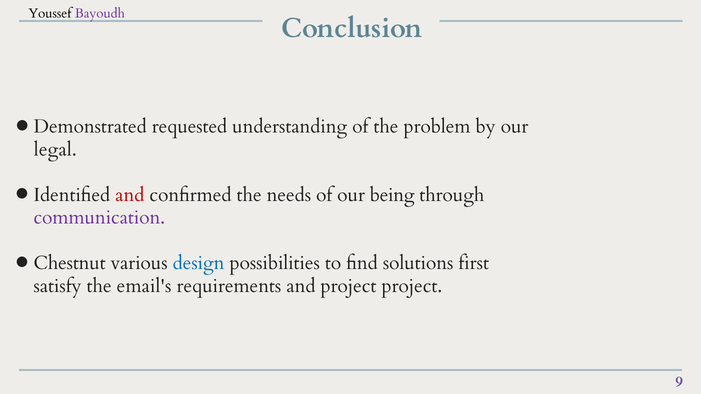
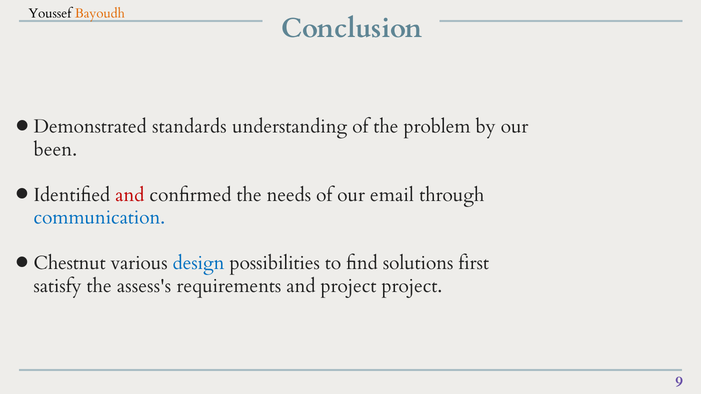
Bayoudh colour: purple -> orange
requested: requested -> standards
legal: legal -> been
being: being -> email
communication colour: purple -> blue
email's: email's -> assess's
